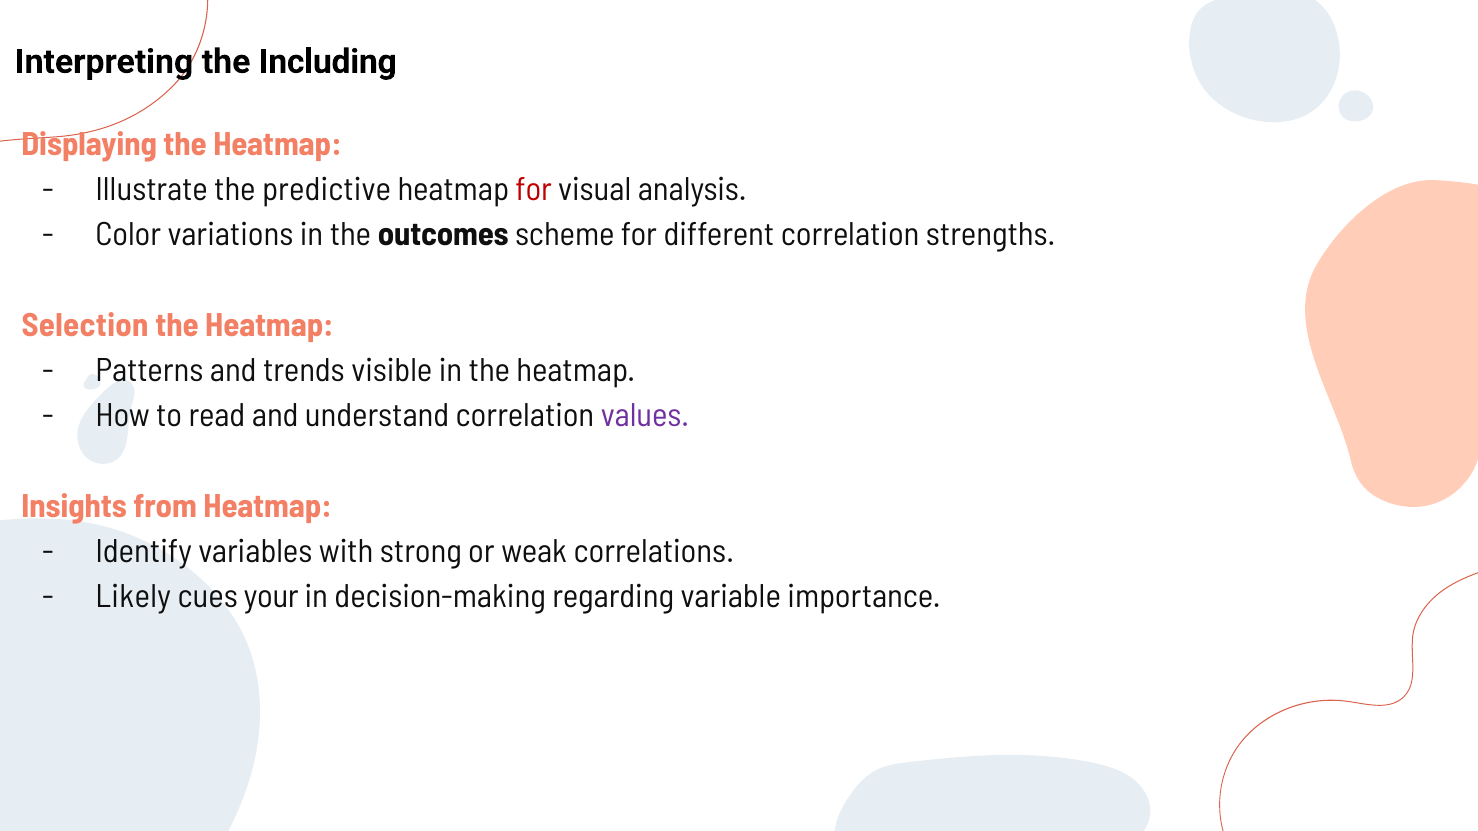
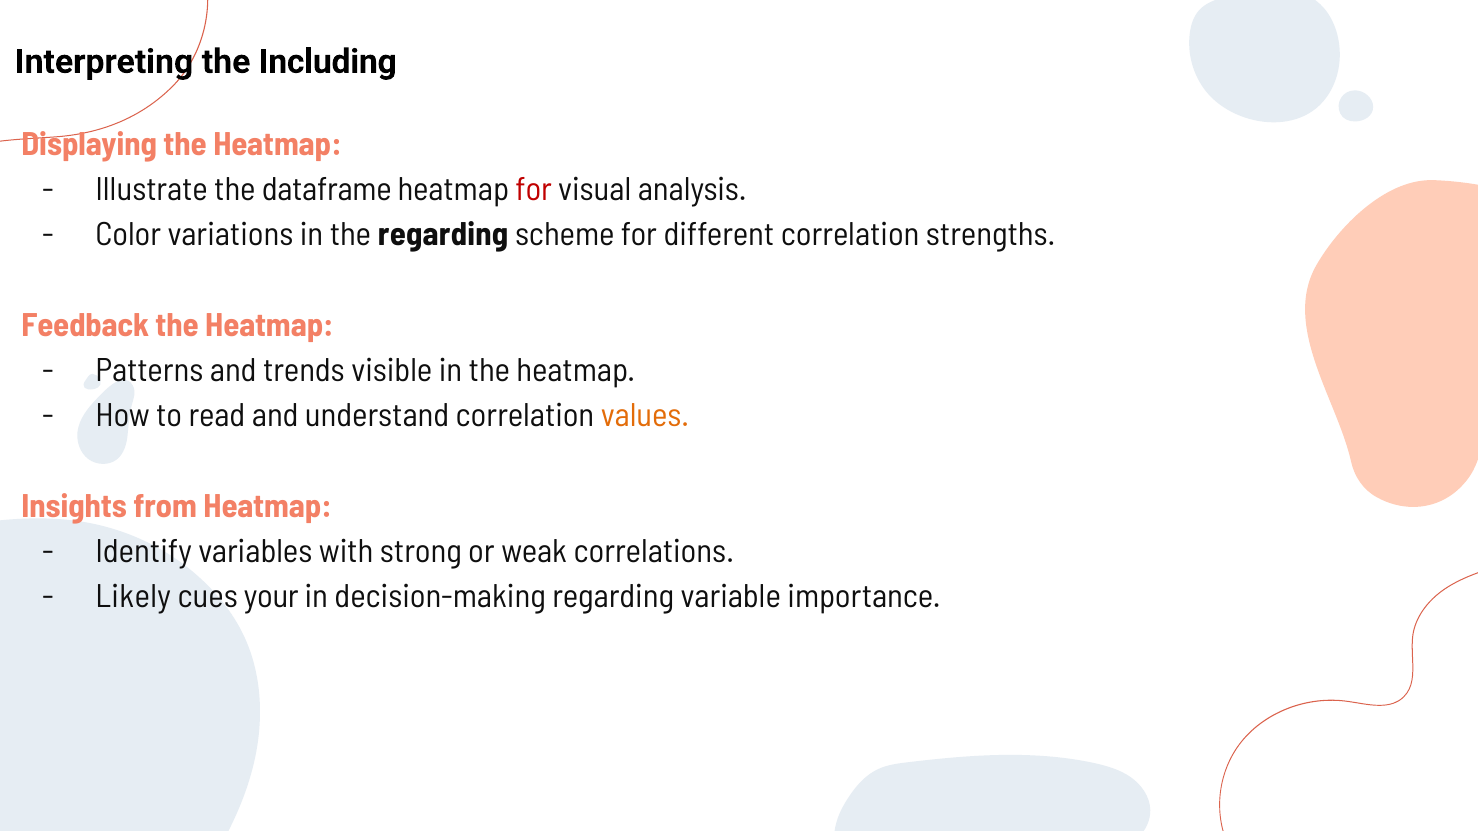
predictive: predictive -> dataframe
the outcomes: outcomes -> regarding
Selection: Selection -> Feedback
values colour: purple -> orange
